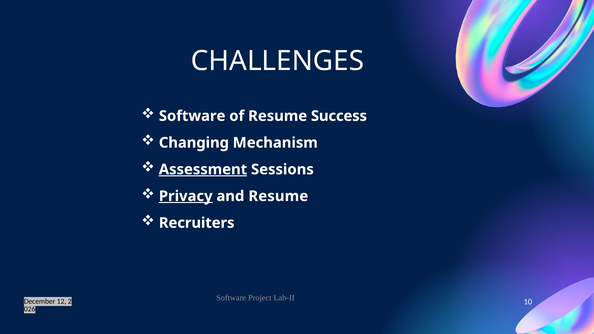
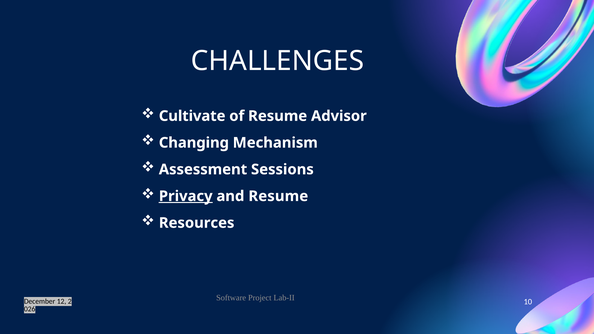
Software at (192, 116): Software -> Cultivate
Success: Success -> Advisor
Assessment underline: present -> none
Recruiters: Recruiters -> Resources
